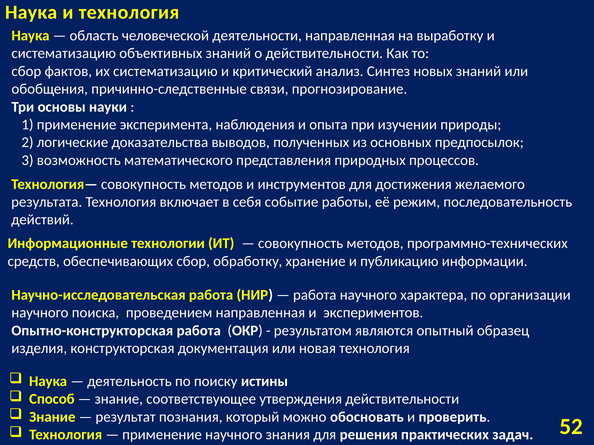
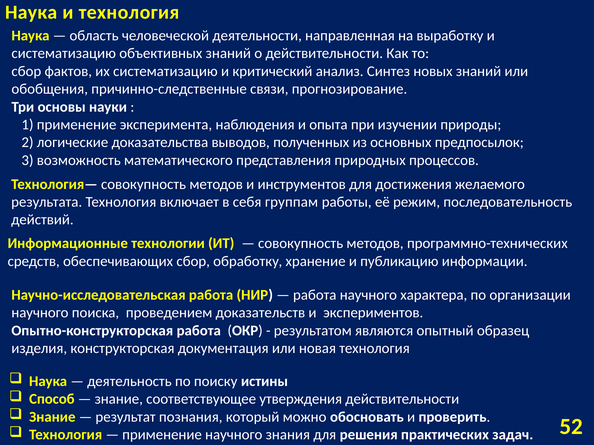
событие: событие -> группам
проведением направленная: направленная -> доказательств
